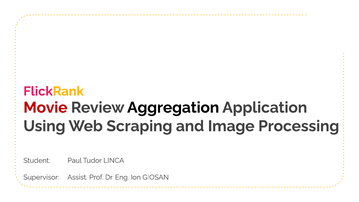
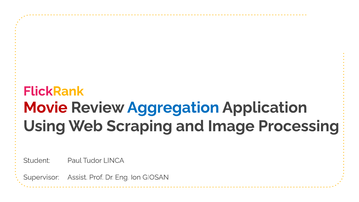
Aggregation colour: black -> blue
